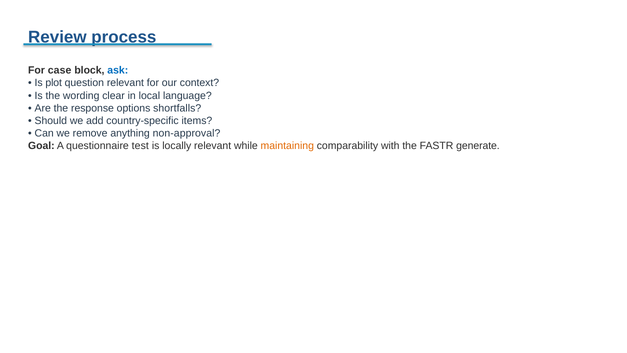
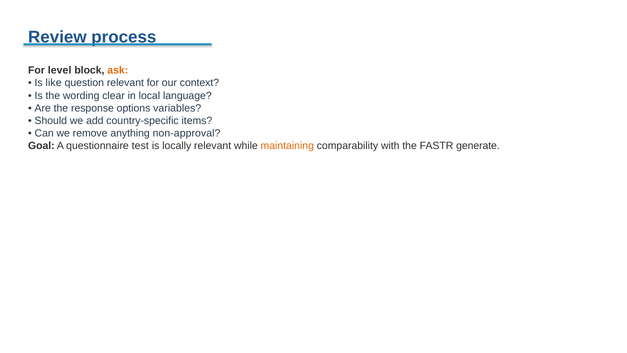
case: case -> level
ask colour: blue -> orange
plot: plot -> like
shortfalls: shortfalls -> variables
